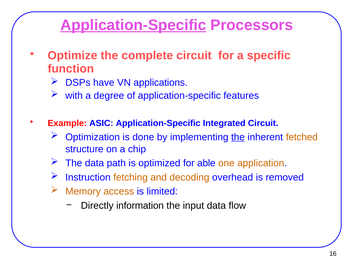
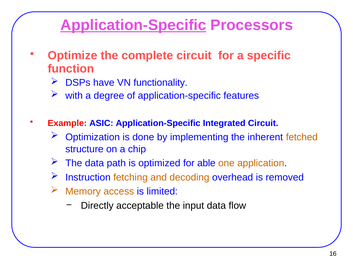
applications: applications -> functionality
the at (238, 137) underline: present -> none
information: information -> acceptable
